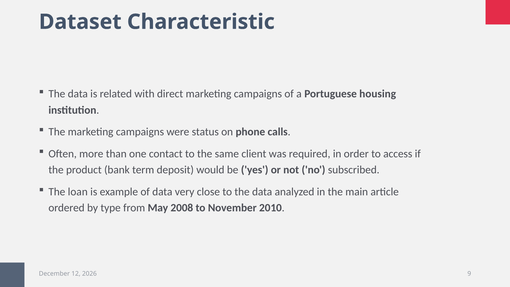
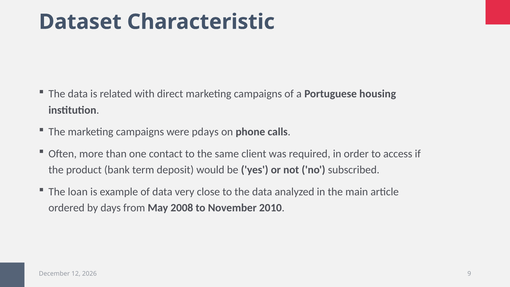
status: status -> pdays
type: type -> days
